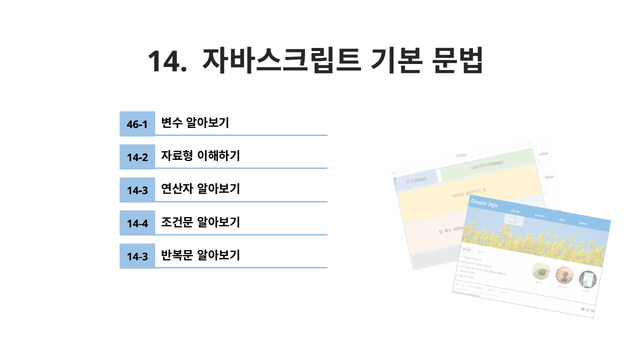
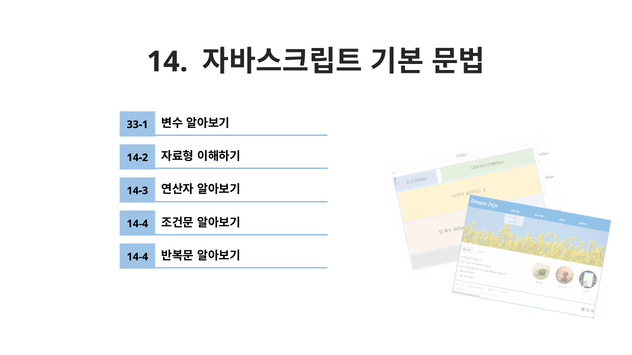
46-1: 46-1 -> 33-1
14-3 at (137, 257): 14-3 -> 14-4
